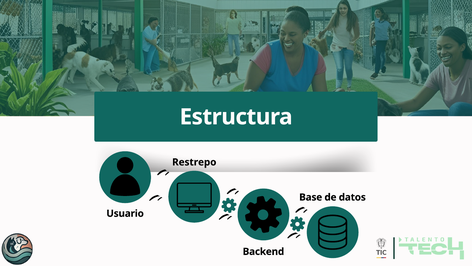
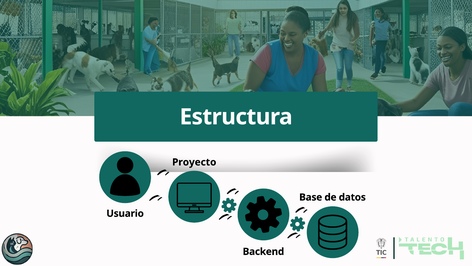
Restrepo: Restrepo -> Proyecto
